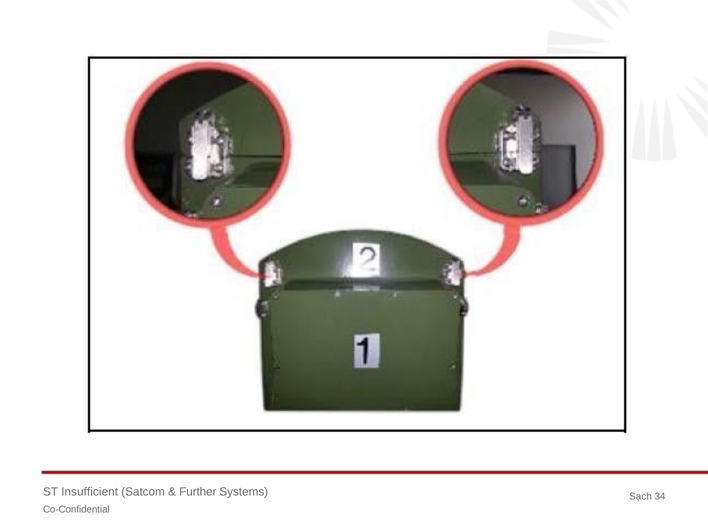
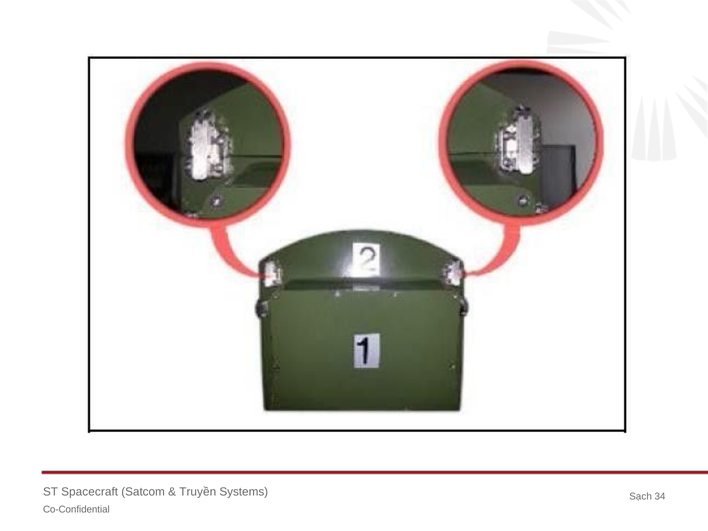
Insufficient: Insufficient -> Spacecraft
Further: Further -> Truyền
